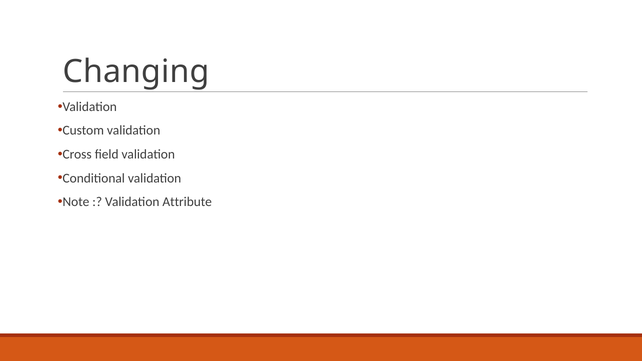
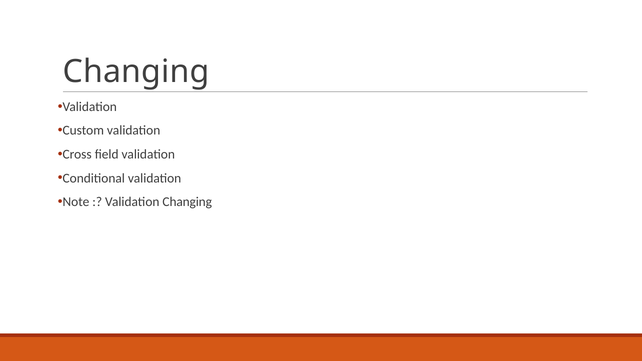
Validation Attribute: Attribute -> Changing
